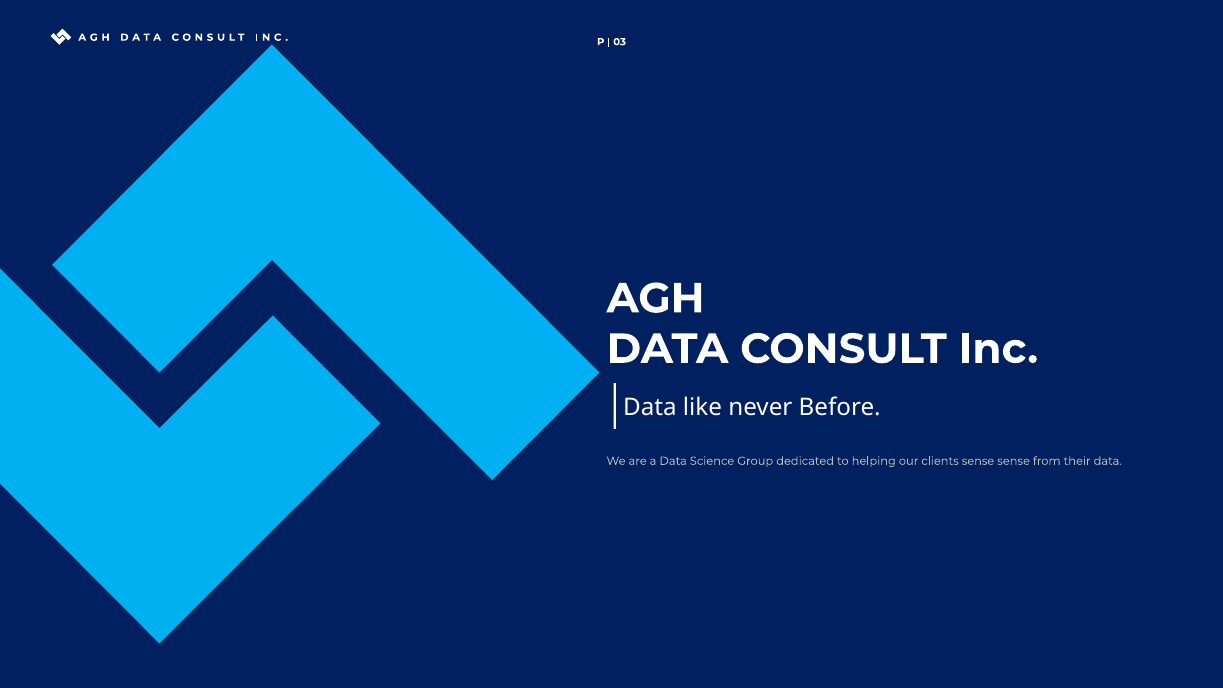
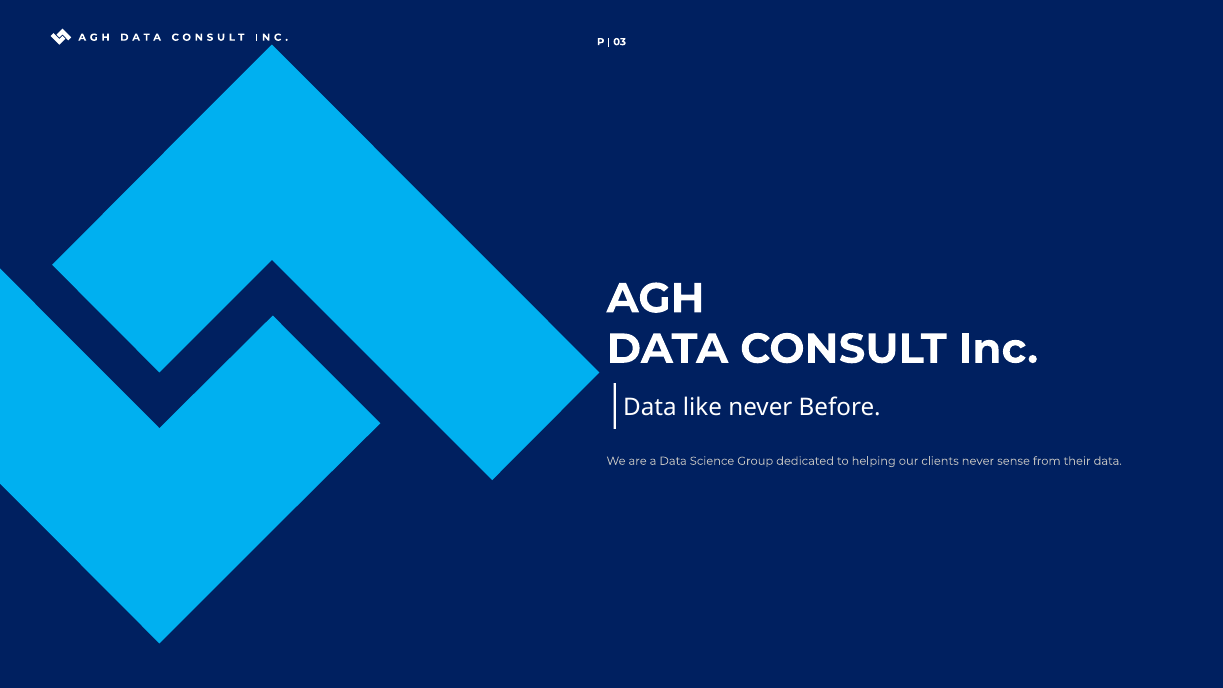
clients sense: sense -> never
